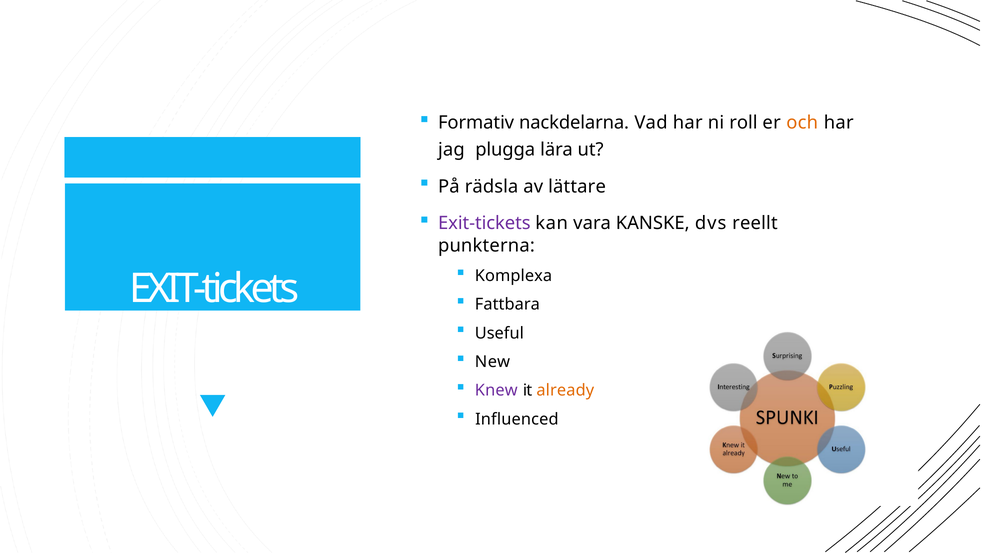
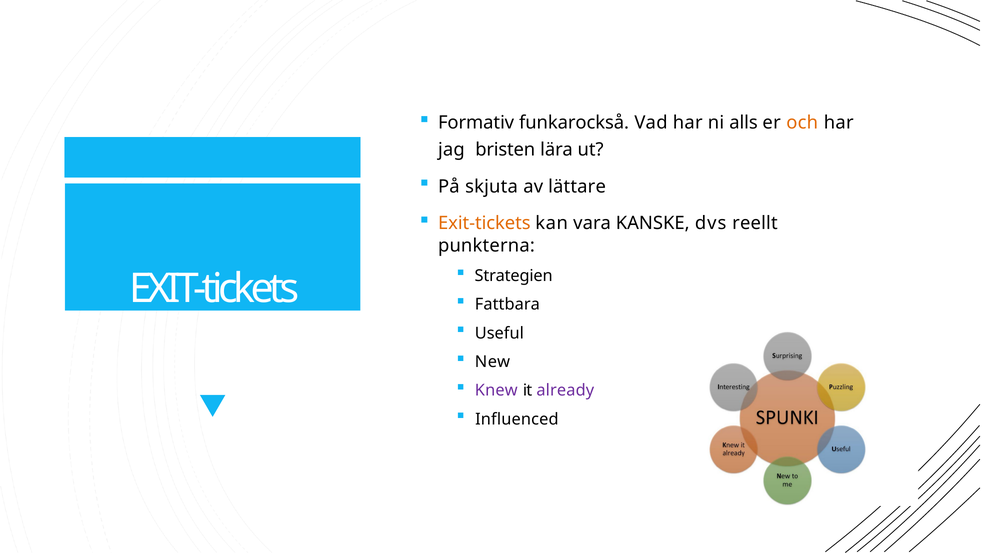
nackdelarna: nackdelarna -> funkarockså
roll: roll -> alls
plugga: plugga -> bristen
rädsla: rädsla -> skjuta
Exit-tickets at (484, 223) colour: purple -> orange
Komplexa: Komplexa -> Strategien
already colour: orange -> purple
